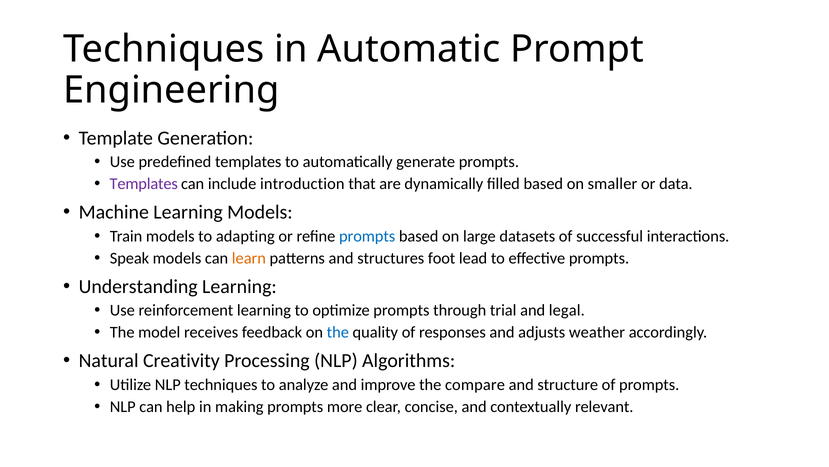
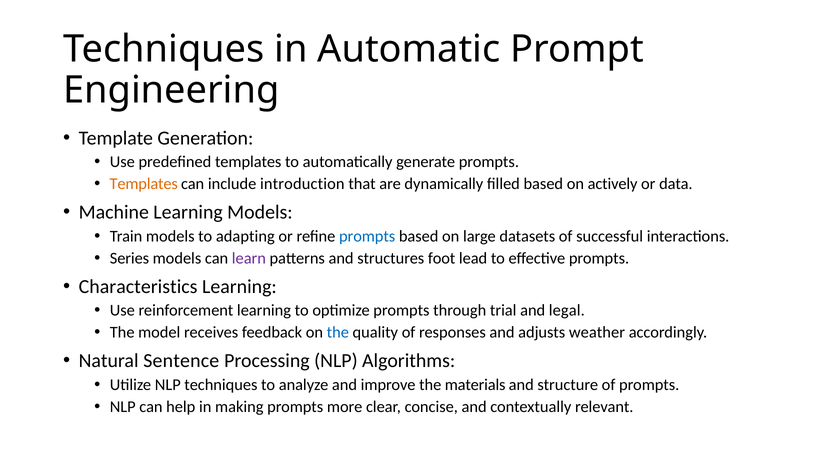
Templates at (144, 184) colour: purple -> orange
smaller: smaller -> actively
Speak: Speak -> Series
learn colour: orange -> purple
Understanding: Understanding -> Characteristics
Creativity: Creativity -> Sentence
compare: compare -> materials
